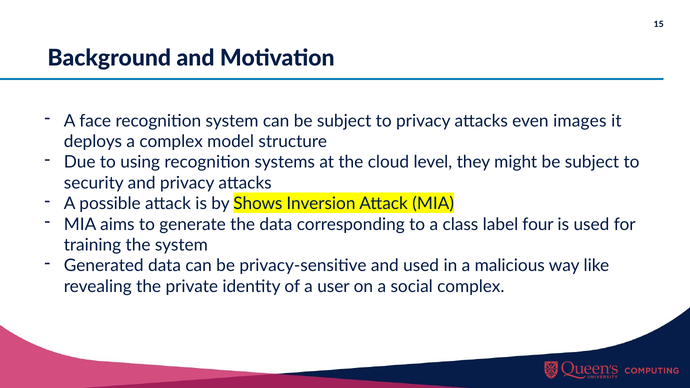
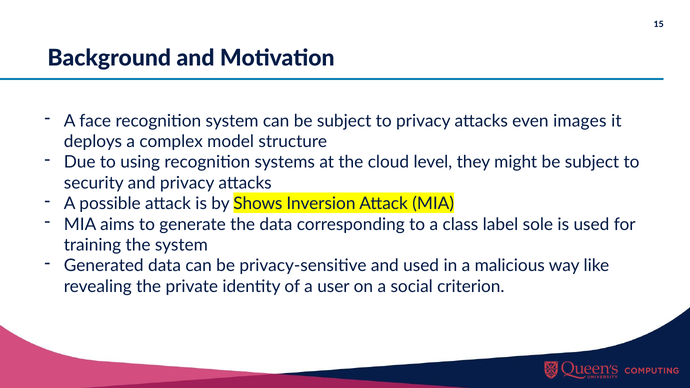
four: four -> sole
social complex: complex -> criterion
